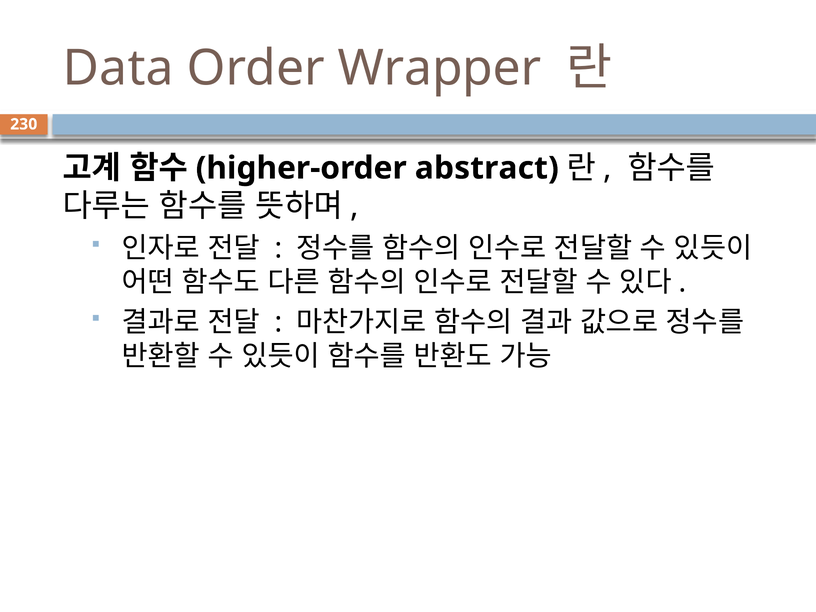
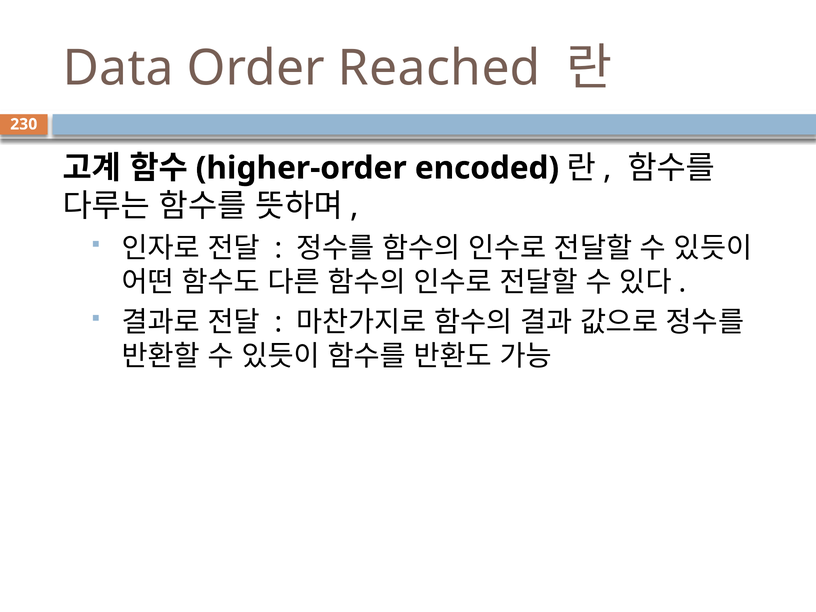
Wrapper: Wrapper -> Reached
abstract: abstract -> encoded
